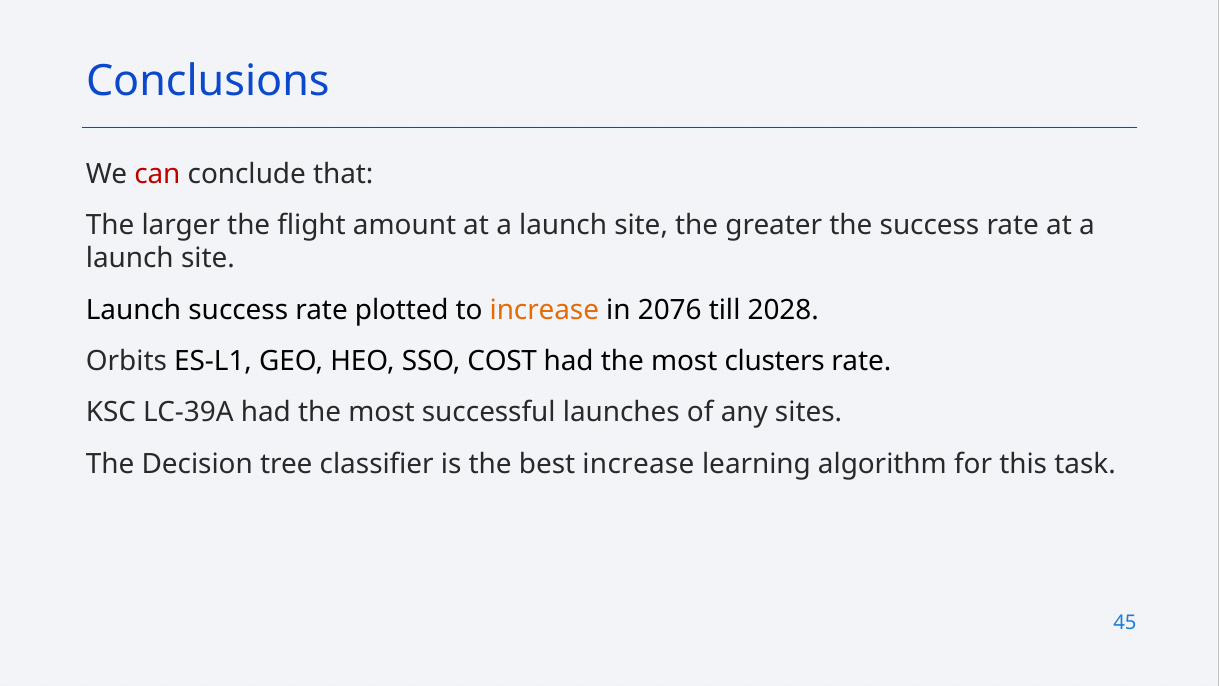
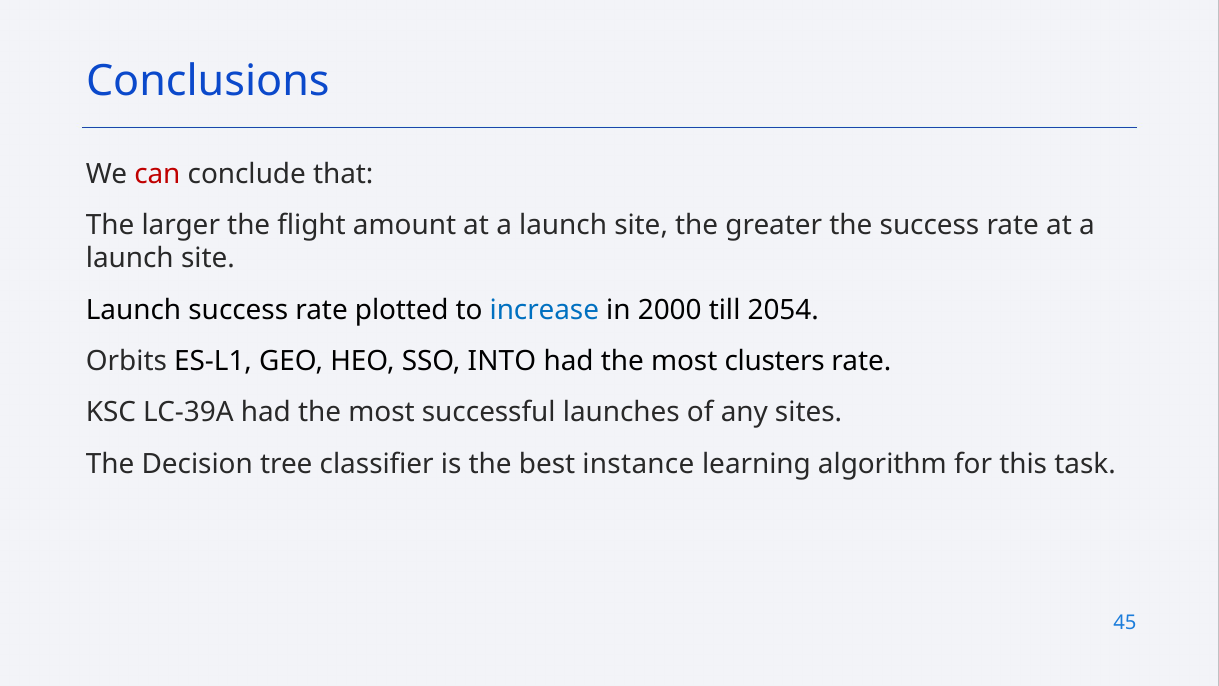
increase at (544, 310) colour: orange -> blue
2076: 2076 -> 2000
2028: 2028 -> 2054
COST: COST -> INTO
best increase: increase -> instance
